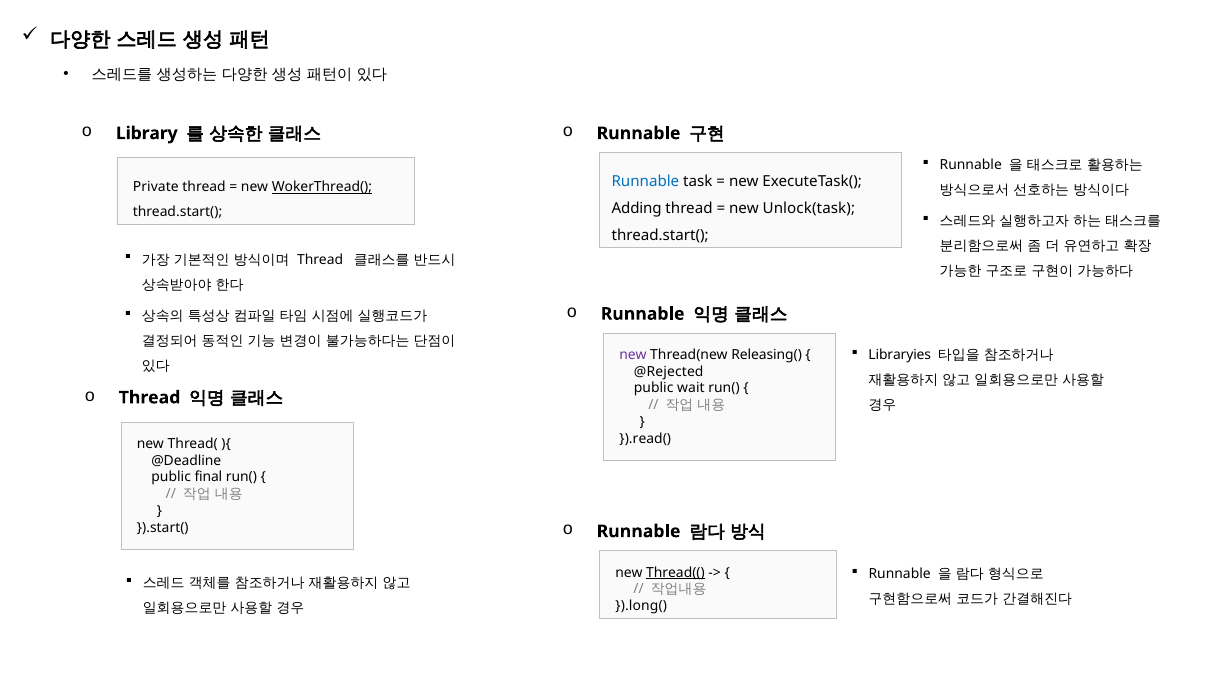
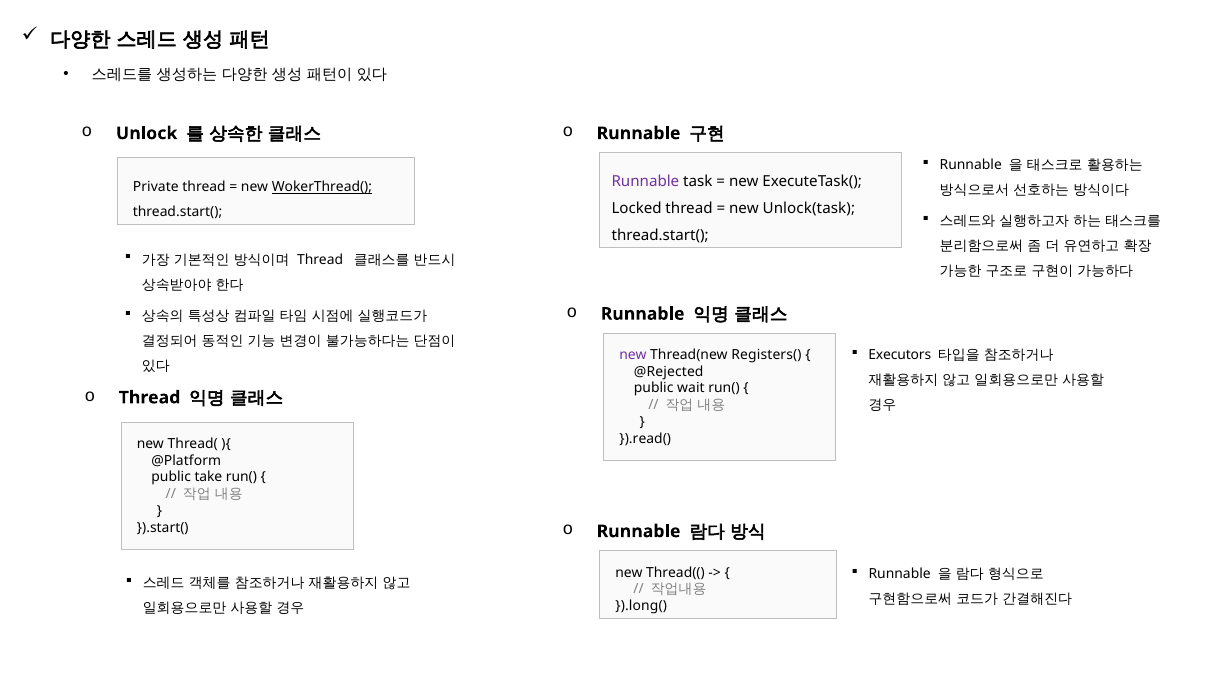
Library: Library -> Unlock
Runnable at (645, 181) colour: blue -> purple
Adding: Adding -> Locked
Libraryies: Libraryies -> Executors
Releasing(: Releasing( -> Registers(
@Deadline: @Deadline -> @Platform
final: final -> take
Thread(( underline: present -> none
